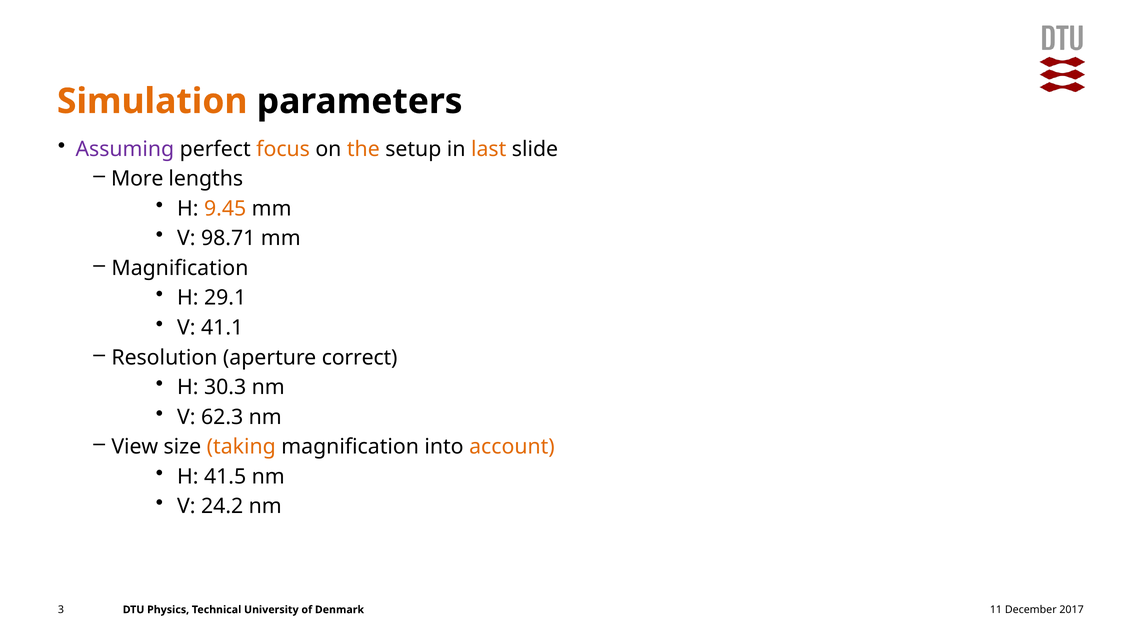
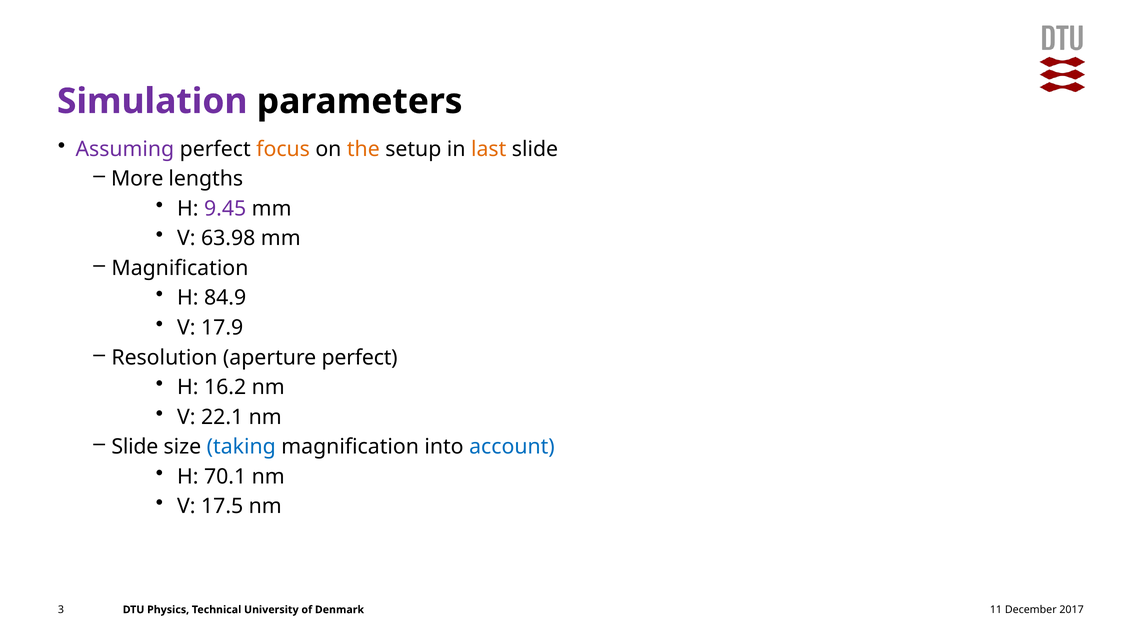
Simulation colour: orange -> purple
9.45 colour: orange -> purple
98.71: 98.71 -> 63.98
29.1: 29.1 -> 84.9
41.1: 41.1 -> 17.9
aperture correct: correct -> perfect
30.3: 30.3 -> 16.2
62.3: 62.3 -> 22.1
View at (135, 447): View -> Slide
taking colour: orange -> blue
account colour: orange -> blue
41.5: 41.5 -> 70.1
24.2: 24.2 -> 17.5
